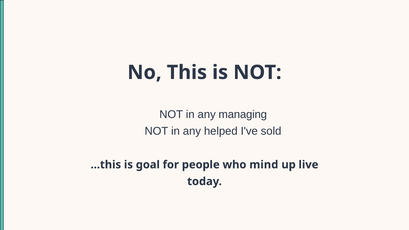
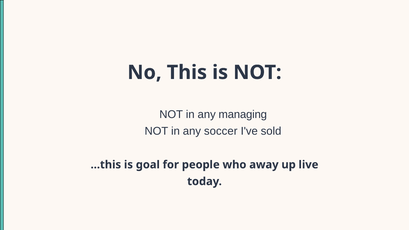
helped: helped -> soccer
mind: mind -> away
